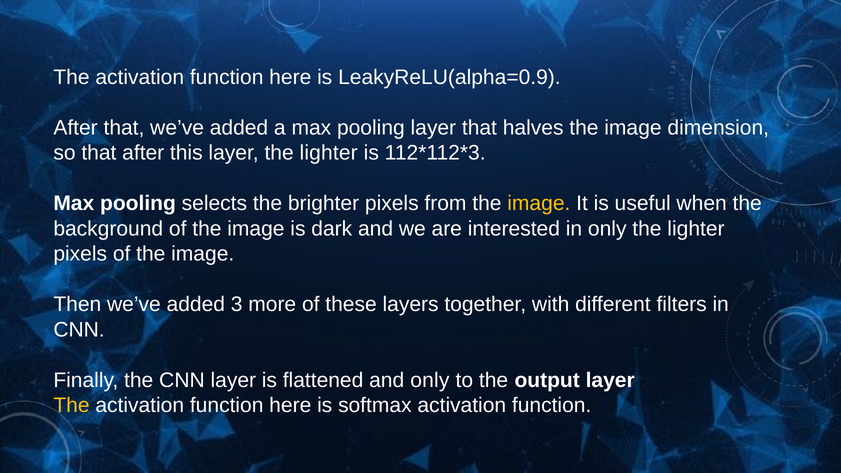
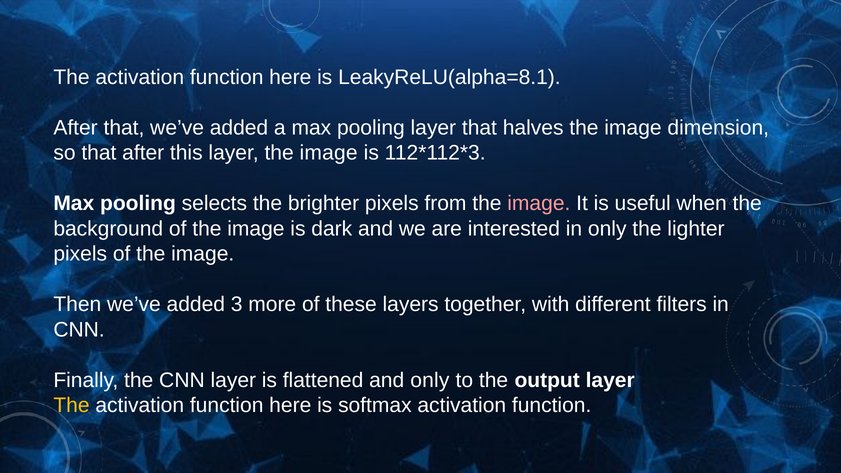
LeakyReLU(alpha=0.9: LeakyReLU(alpha=0.9 -> LeakyReLU(alpha=8.1
layer the lighter: lighter -> image
image at (539, 204) colour: yellow -> pink
